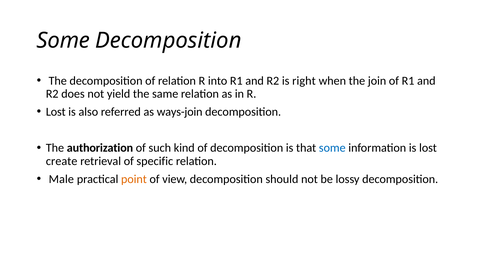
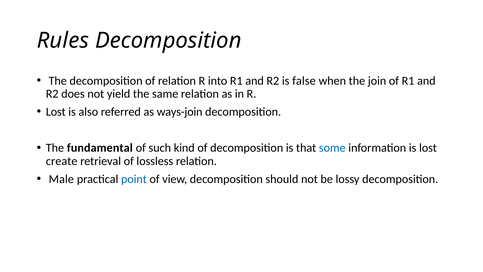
Some at (63, 41): Some -> Rules
right: right -> false
authorization: authorization -> fundamental
specific: specific -> lossless
point colour: orange -> blue
